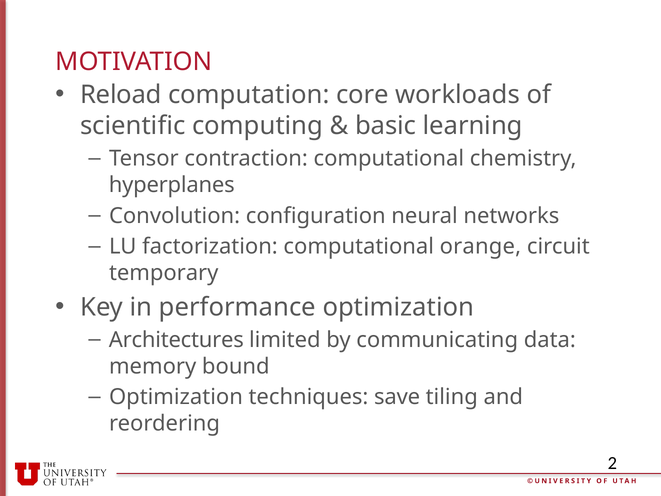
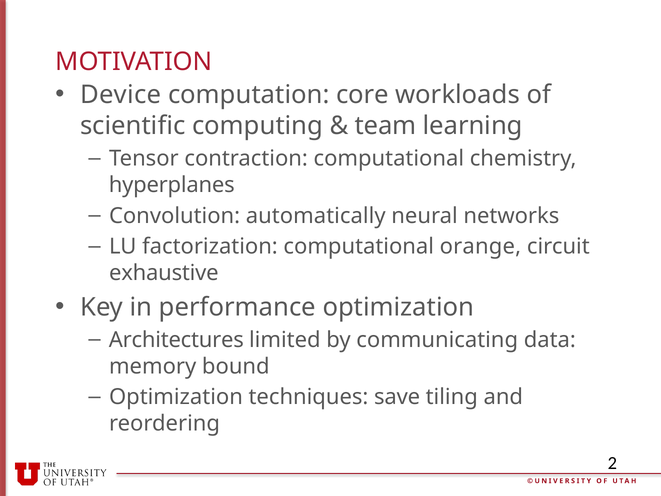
Reload: Reload -> Device
basic: basic -> team
configuration: configuration -> automatically
temporary: temporary -> exhaustive
